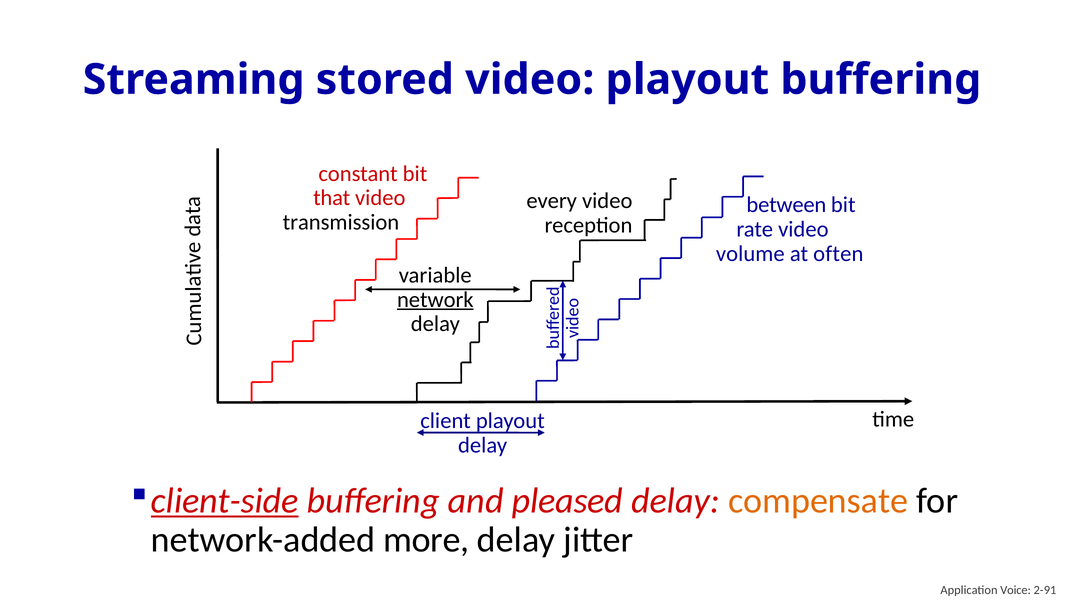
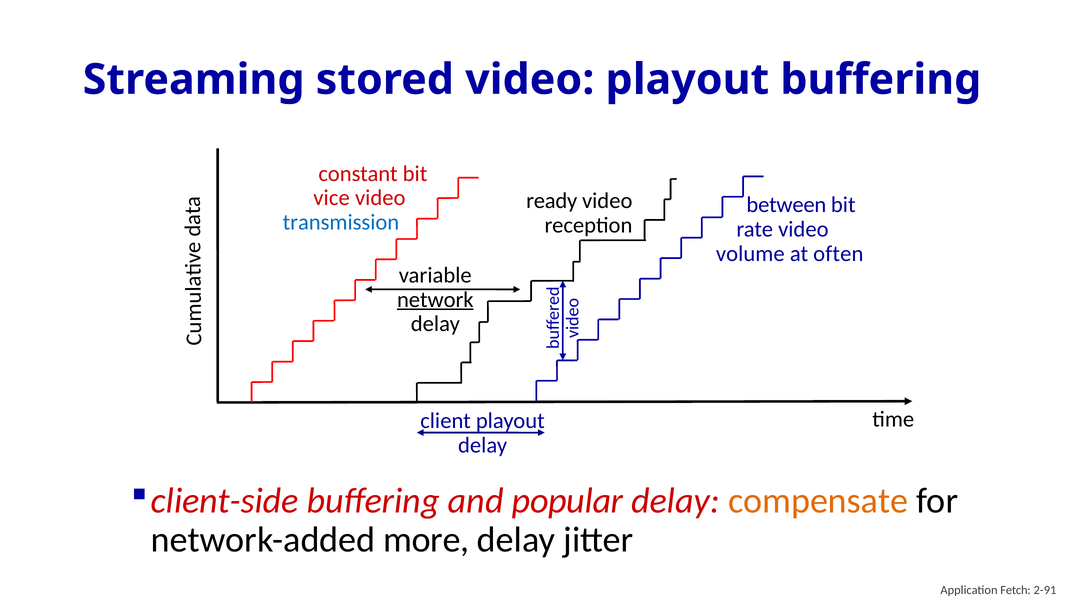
that: that -> vice
every: every -> ready
transmission colour: black -> blue
client-side underline: present -> none
pleased: pleased -> popular
Voice: Voice -> Fetch
